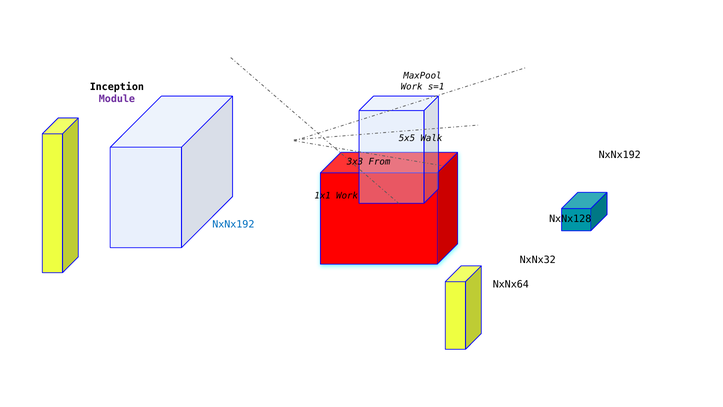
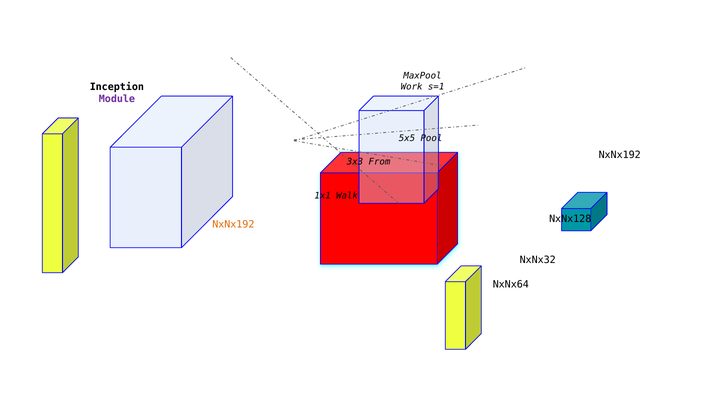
Walk: Walk -> Pool
1x1 Work: Work -> Walk
NxNx192 at (233, 224) colour: blue -> orange
